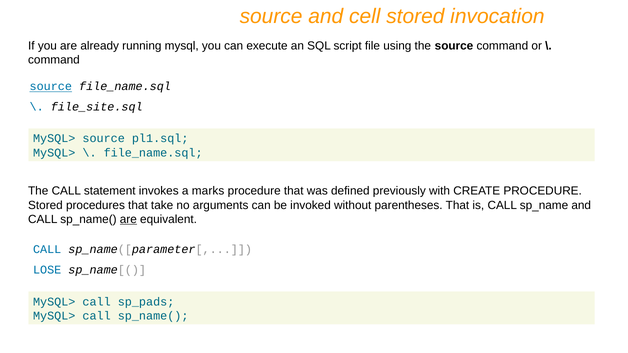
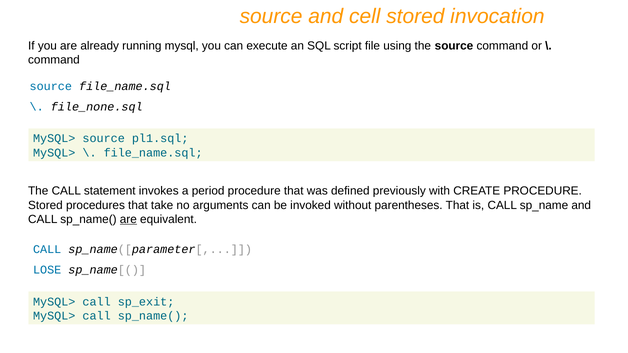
source at (51, 87) underline: present -> none
file_site.sql: file_site.sql -> file_none.sql
marks: marks -> period
sp_pads: sp_pads -> sp_exit
